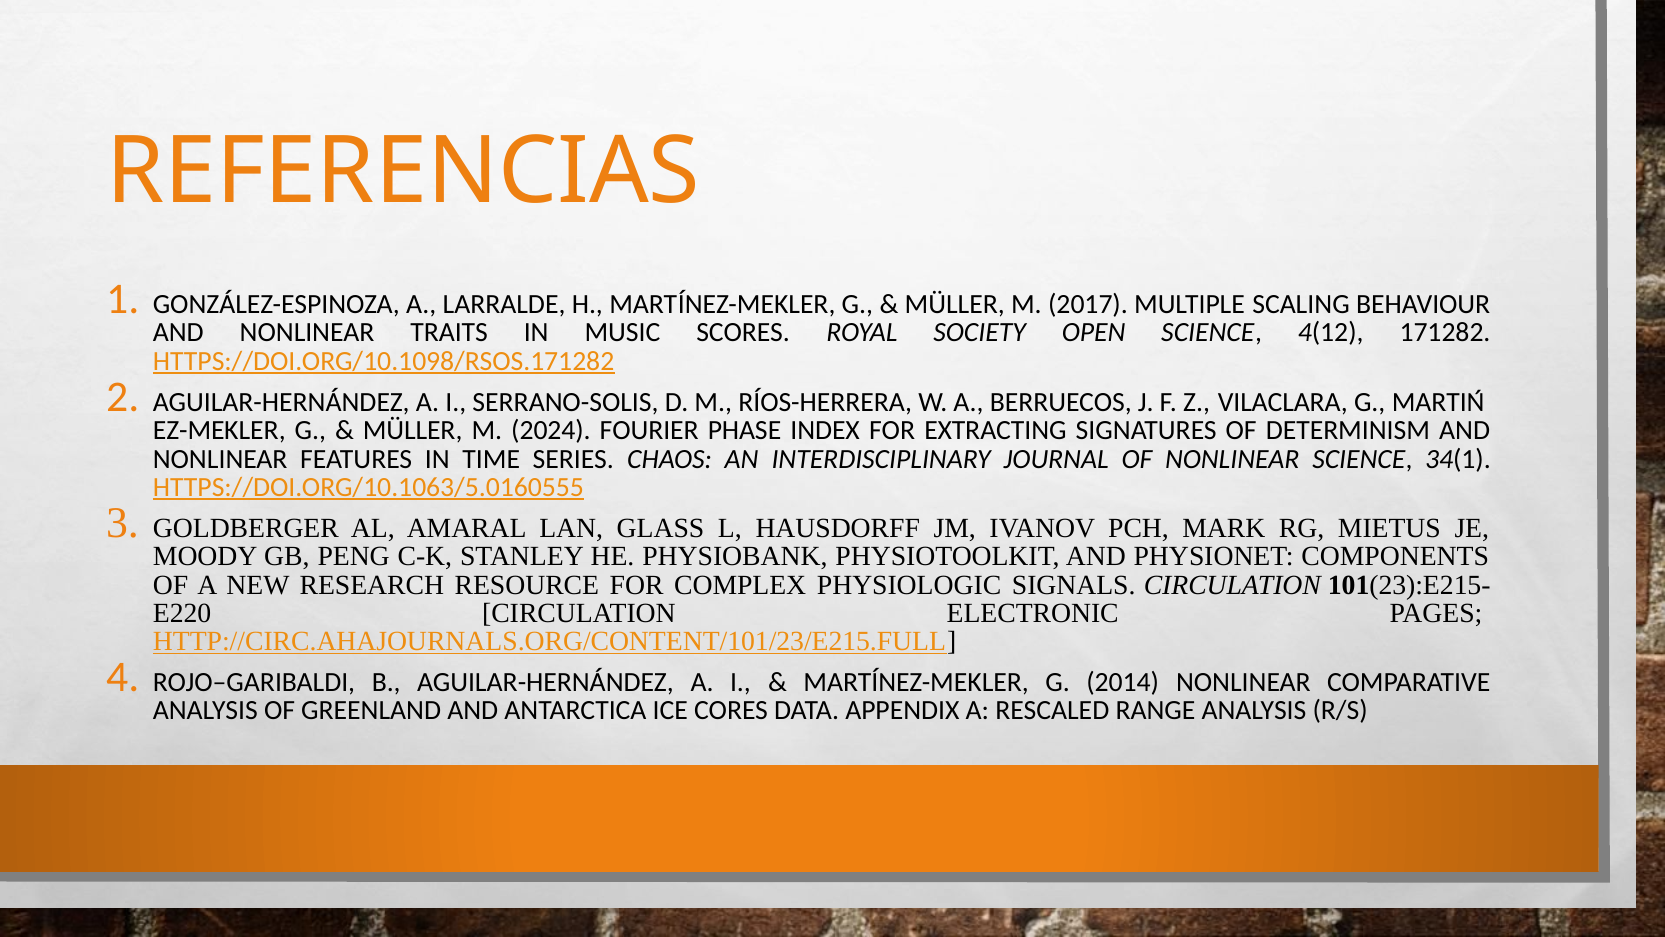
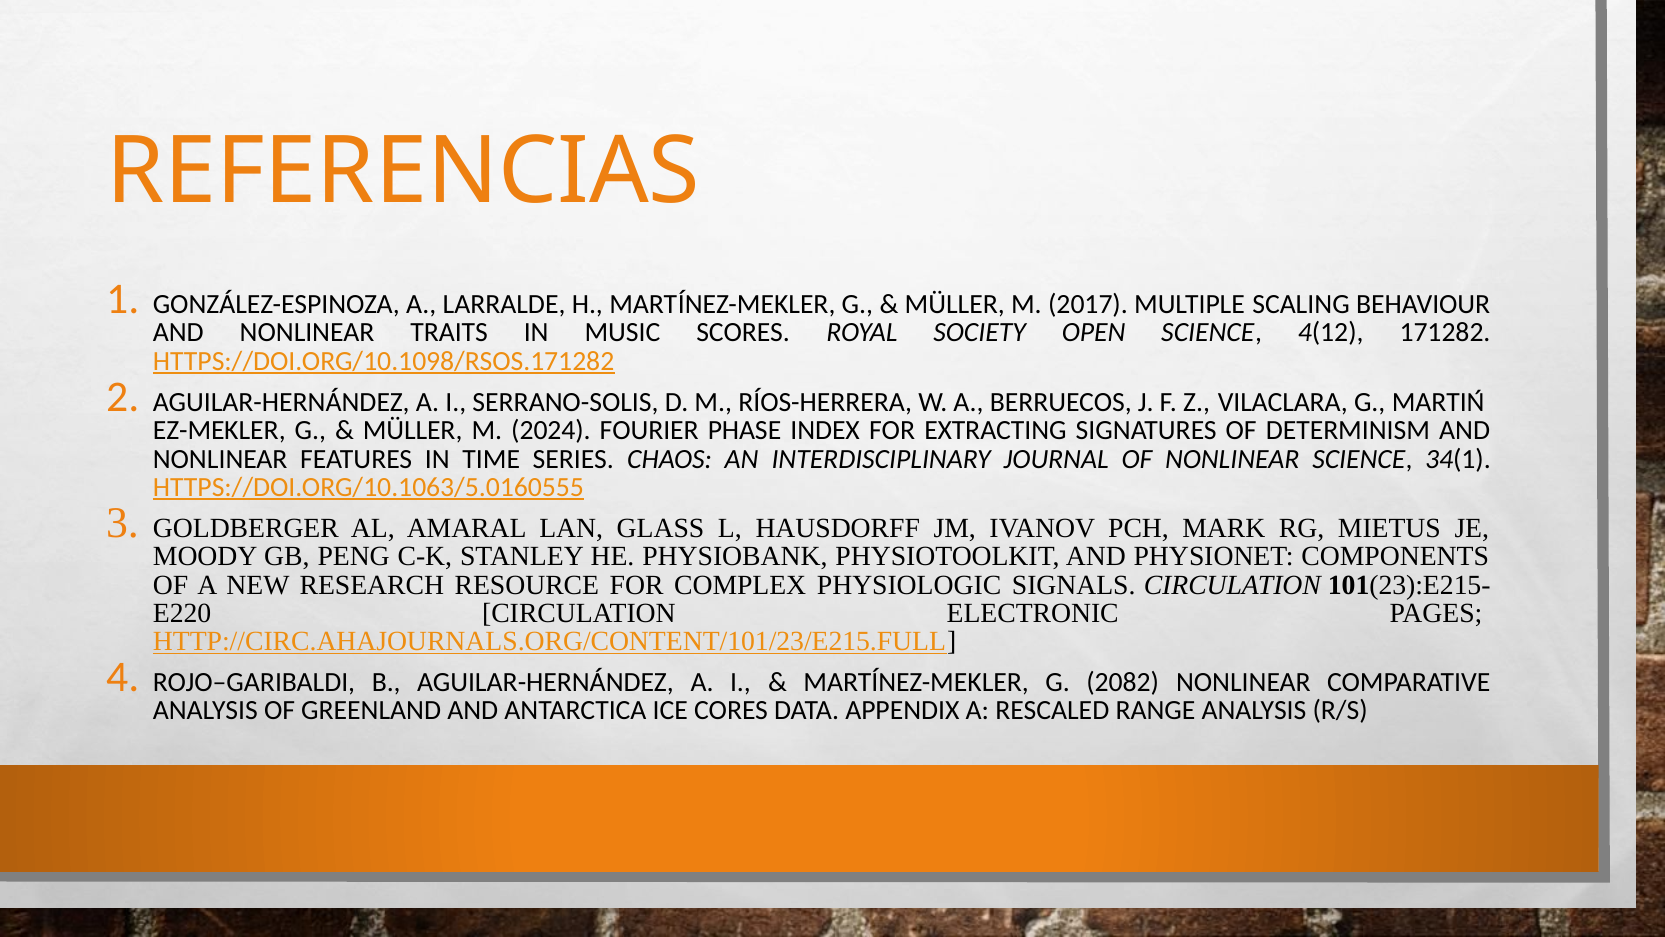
2014: 2014 -> 2082
